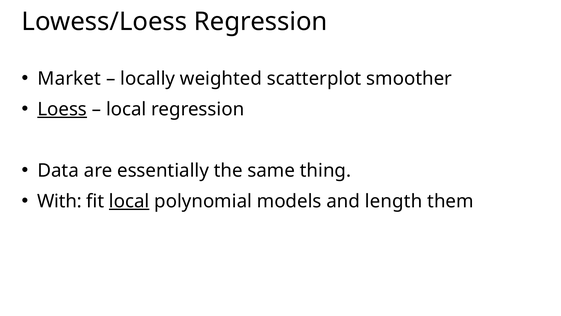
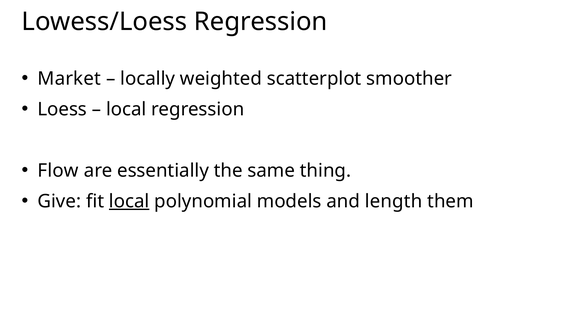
Loess underline: present -> none
Data: Data -> Flow
With: With -> Give
